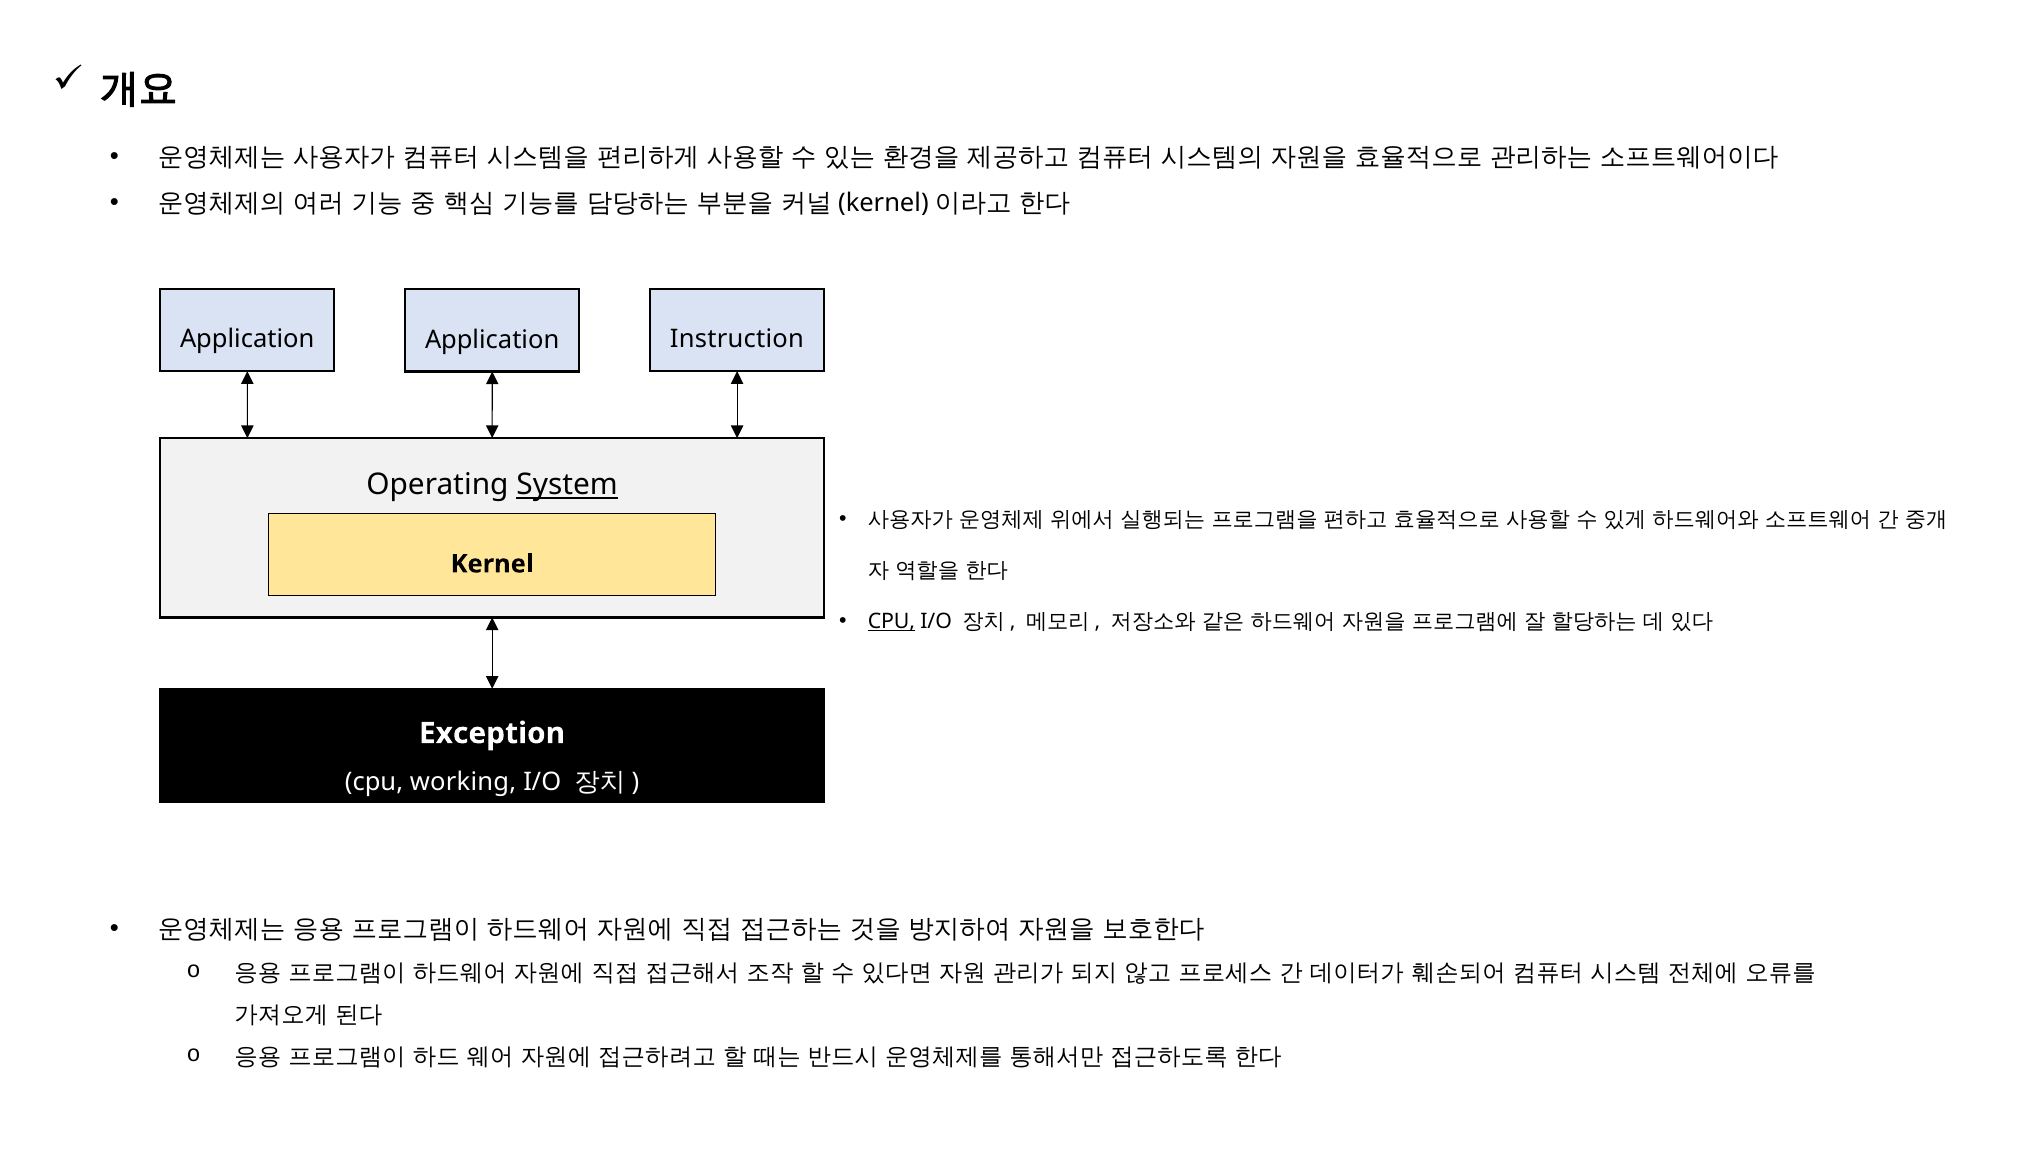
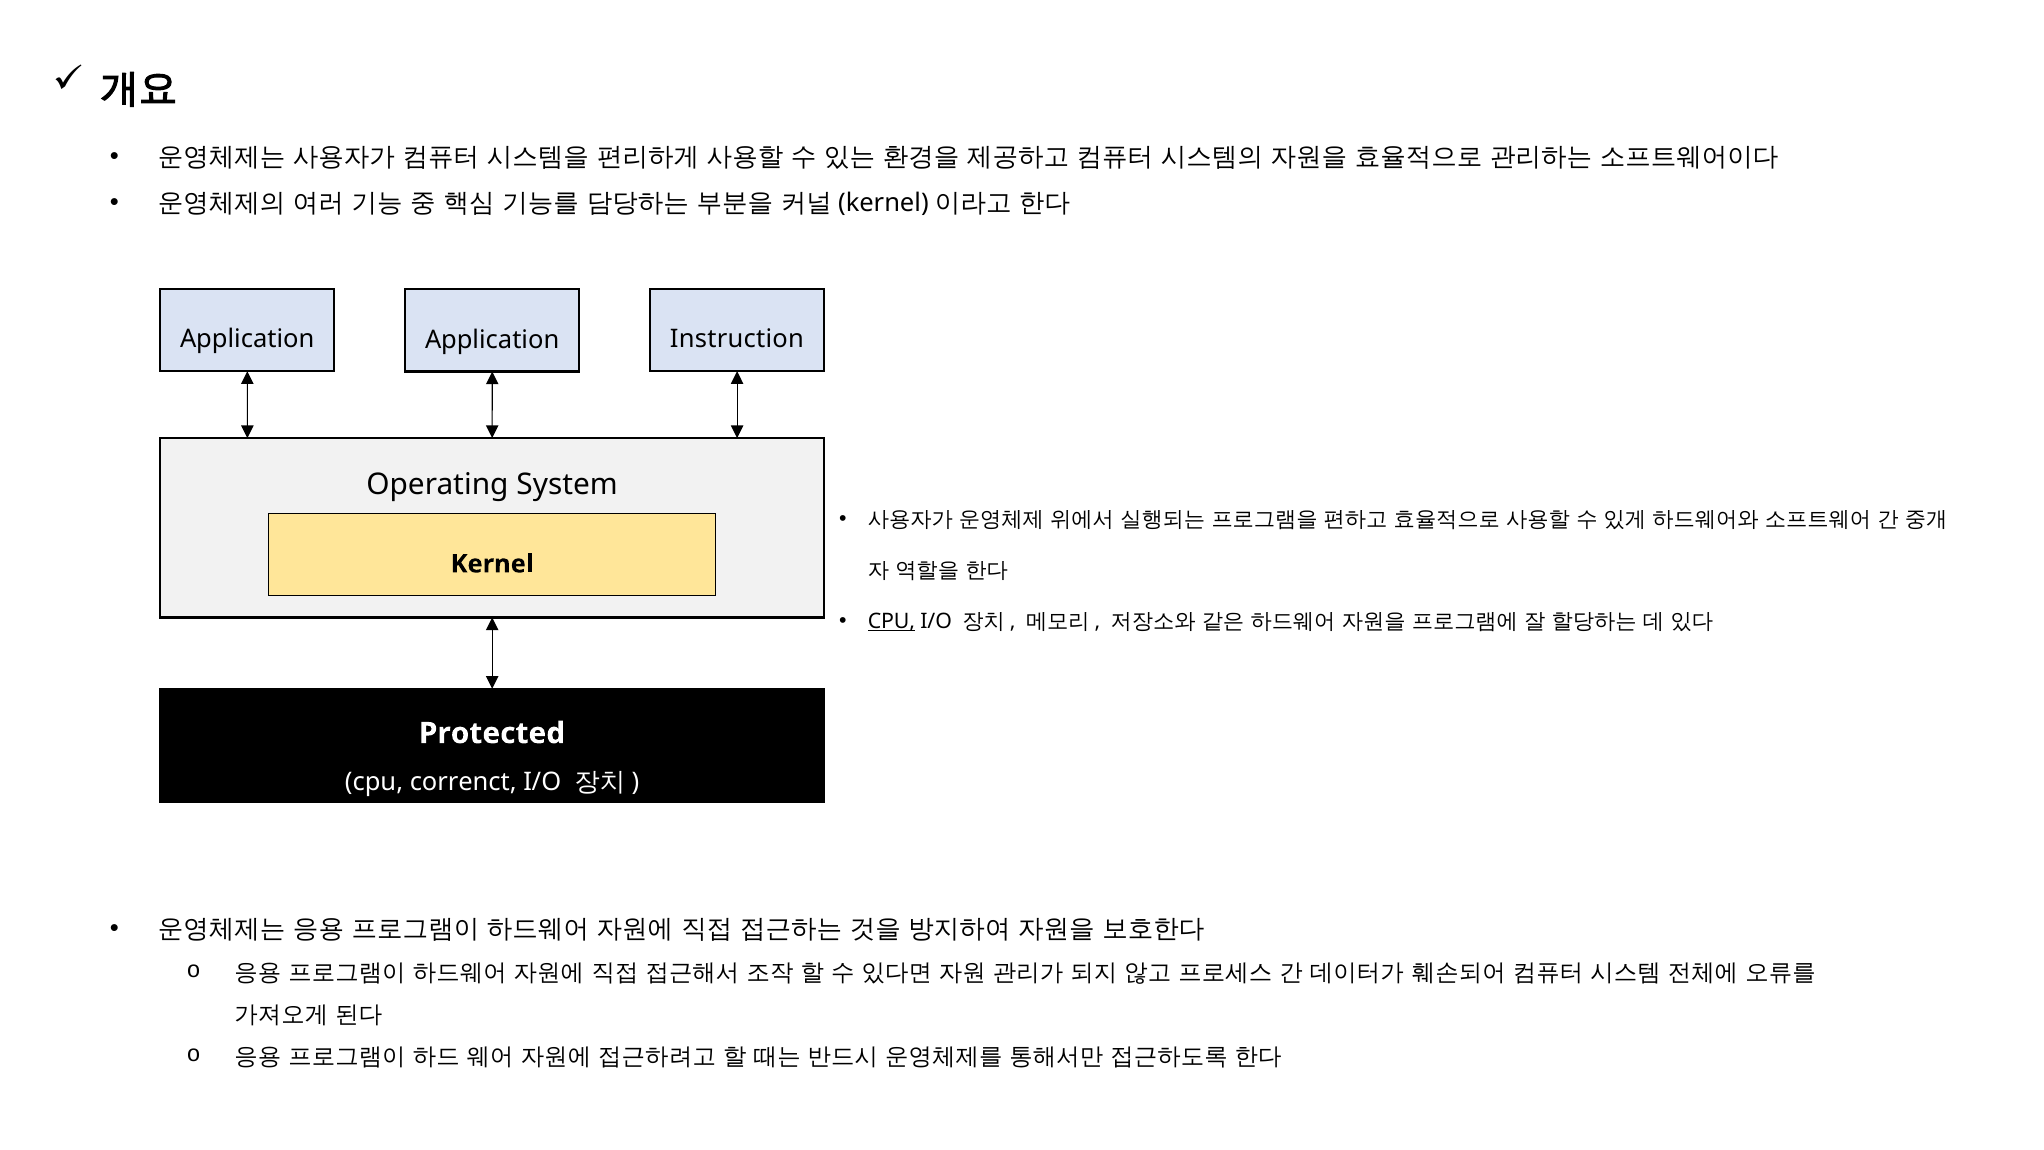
System underline: present -> none
Exception: Exception -> Protected
working: working -> correnct
